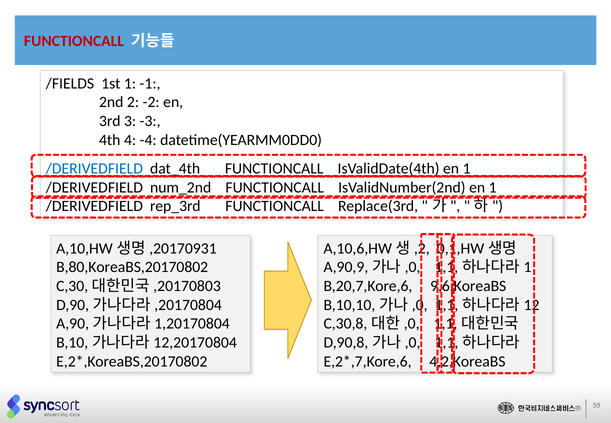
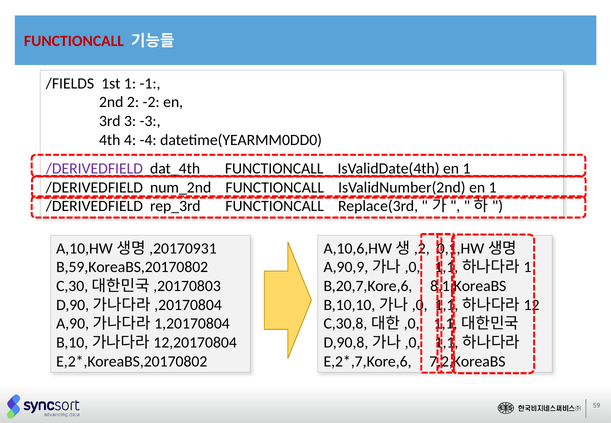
/DERIVEDFIELD at (94, 169) colour: blue -> purple
B,80,KoreaBS,20170802: B,80,KoreaBS,20170802 -> B,59,KoreaBS,20170802
9,6,KoreaBS: 9,6,KoreaBS -> 8,1,KoreaBS
4,2,KoreaBS: 4,2,KoreaBS -> 7,2,KoreaBS
